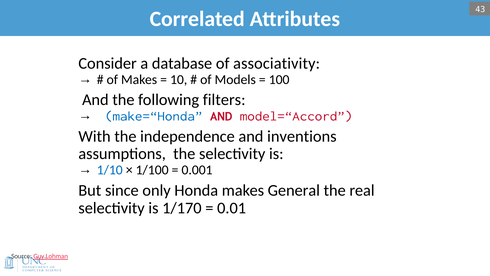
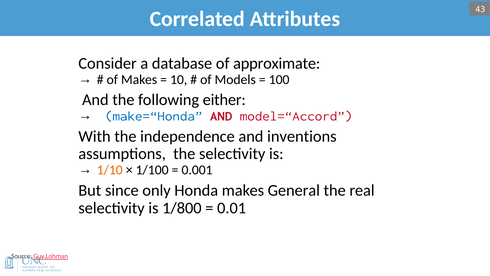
associativity: associativity -> approximate
filters: filters -> either
1/10 colour: blue -> orange
1/170: 1/170 -> 1/800
